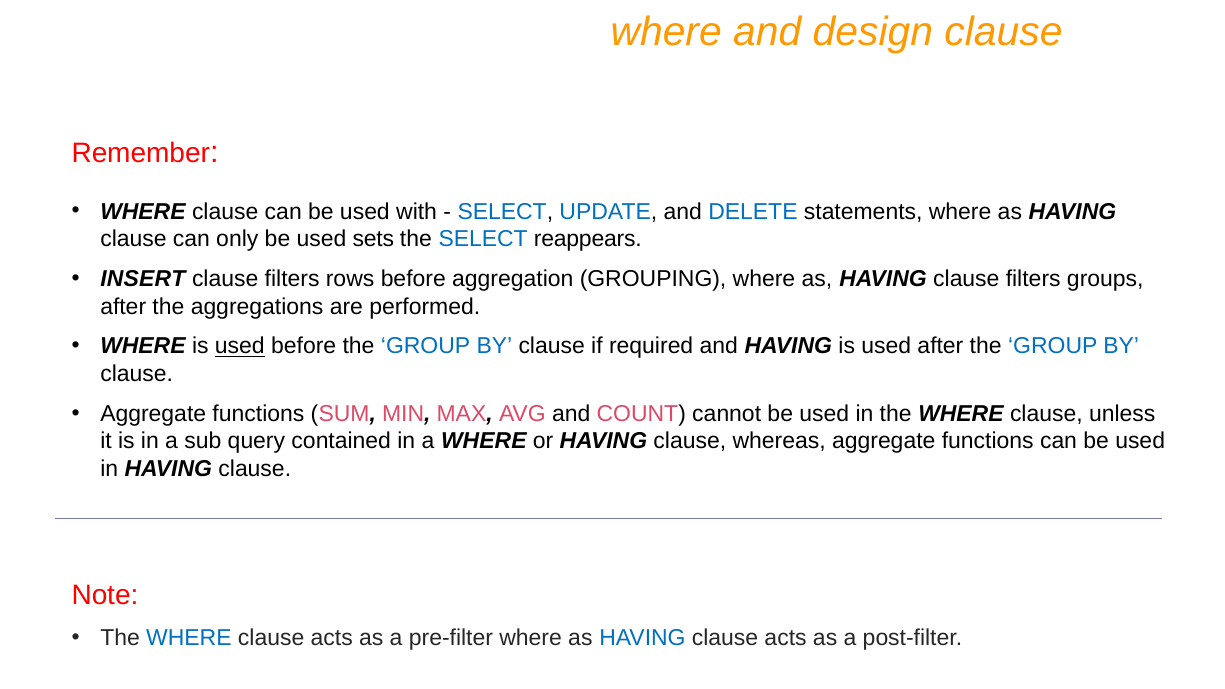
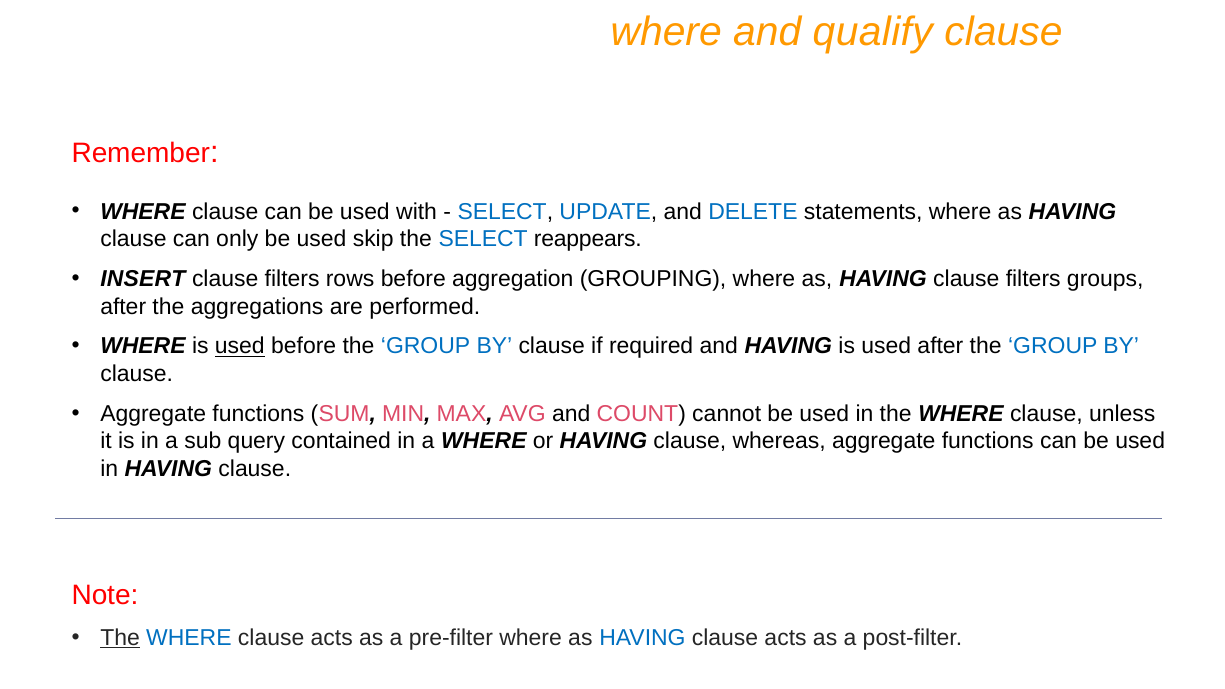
design: design -> qualify
sets: sets -> skip
The at (120, 638) underline: none -> present
